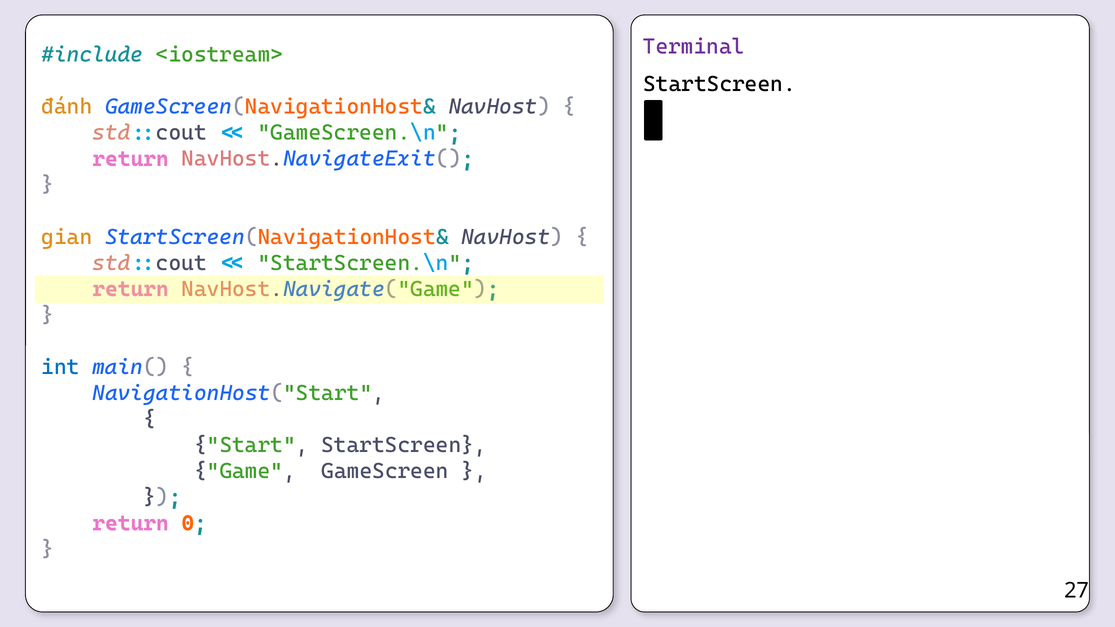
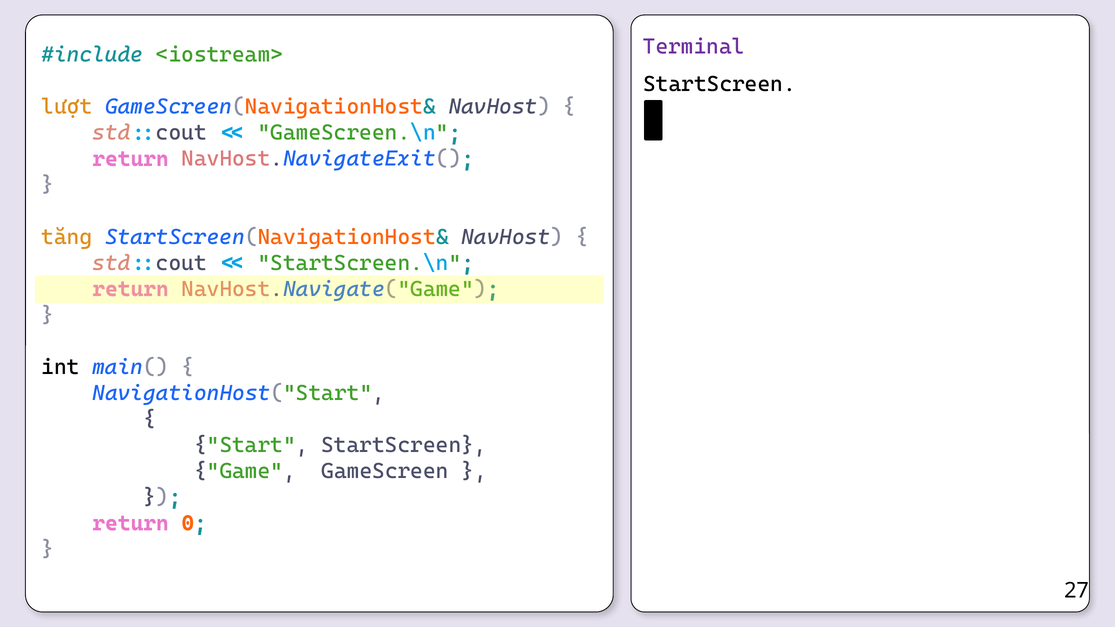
đánh: đánh -> lượt
gian: gian -> tăng
int colour: blue -> black
